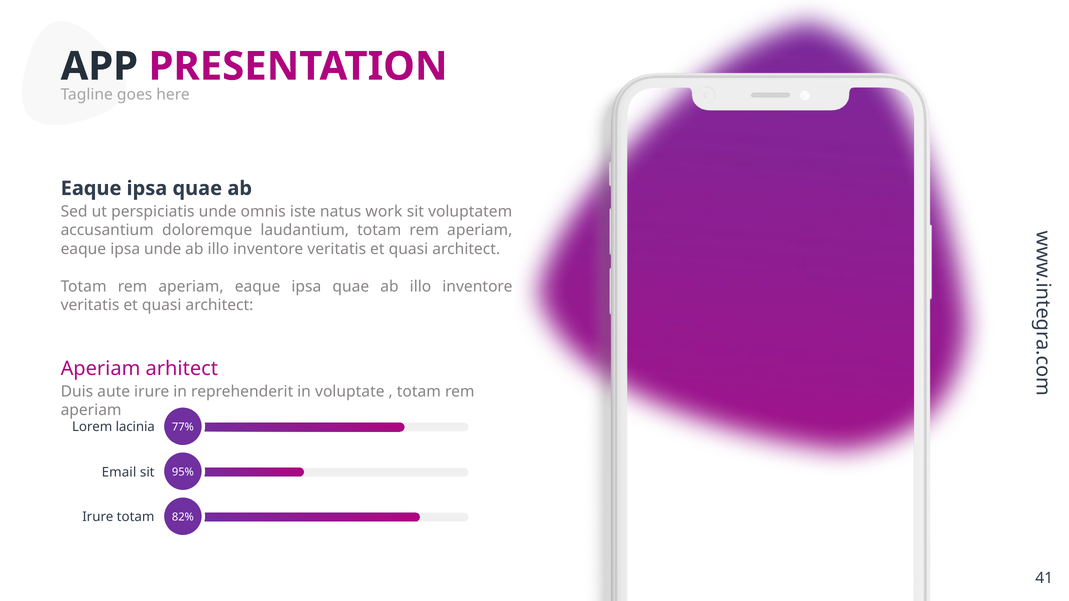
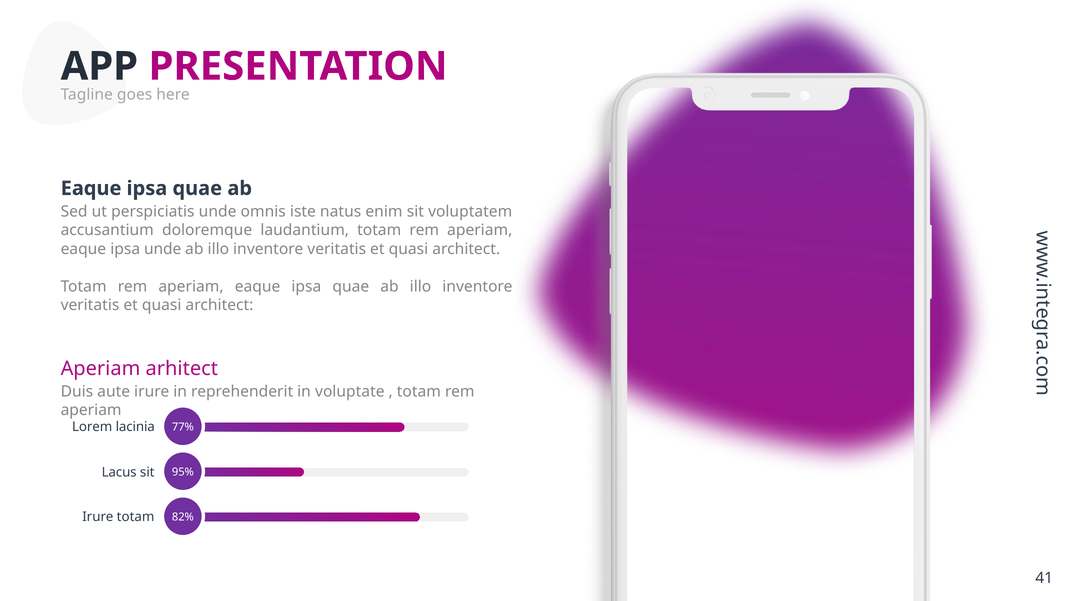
work: work -> enim
Email: Email -> Lacus
